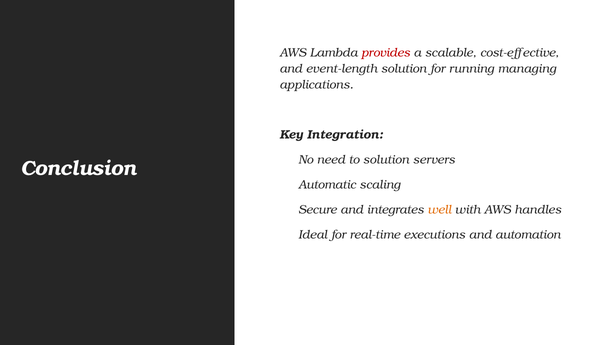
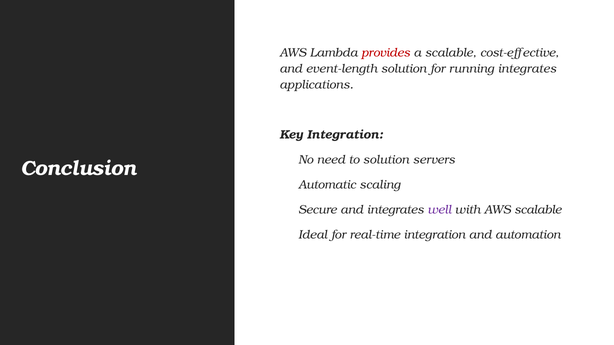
running managing: managing -> integrates
well colour: orange -> purple
AWS handles: handles -> scalable
real-time executions: executions -> integration
